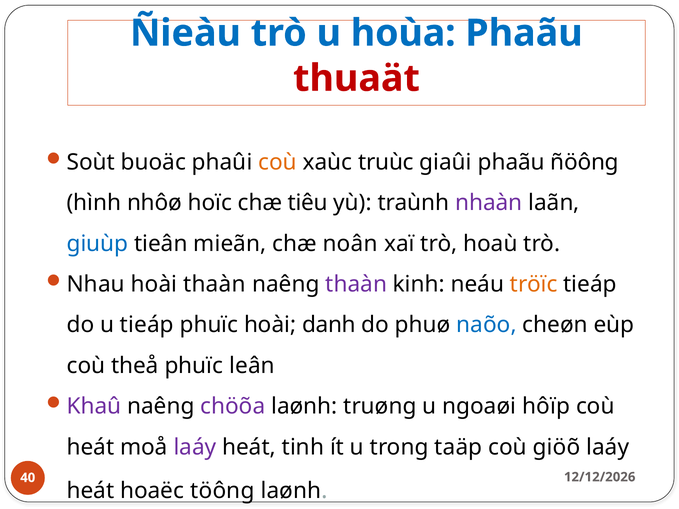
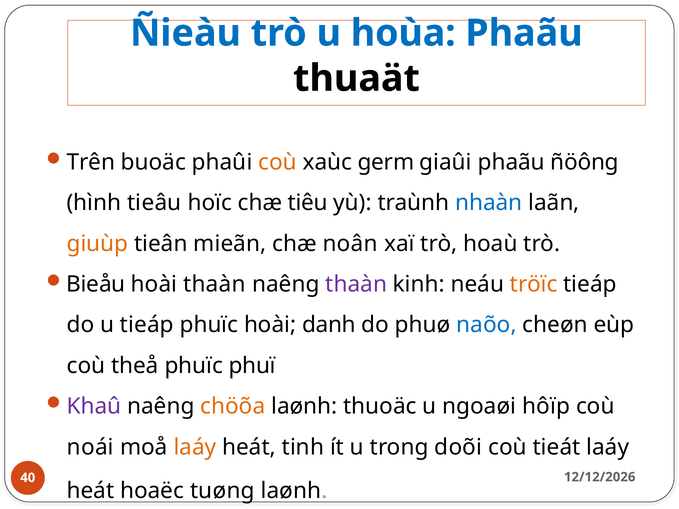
thuaät colour: red -> black
Soùt: Soùt -> Trên
truùc: truùc -> germ
nhôø: nhôø -> tieâu
nhaàn colour: purple -> blue
giuùp colour: blue -> orange
Nhau: Nhau -> Bieåu
leân: leân -> phuï
chöõa colour: purple -> orange
truøng: truøng -> thuoäc
heát at (90, 447): heát -> noái
laáy at (195, 447) colour: purple -> orange
taäp: taäp -> doõi
giöõ: giöõ -> tieát
töông: töông -> tuøng
